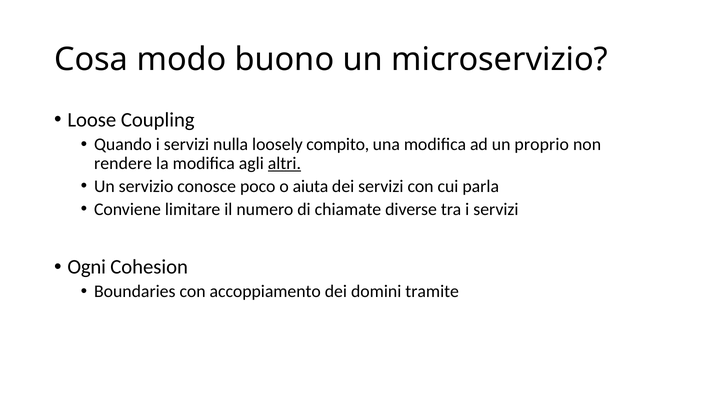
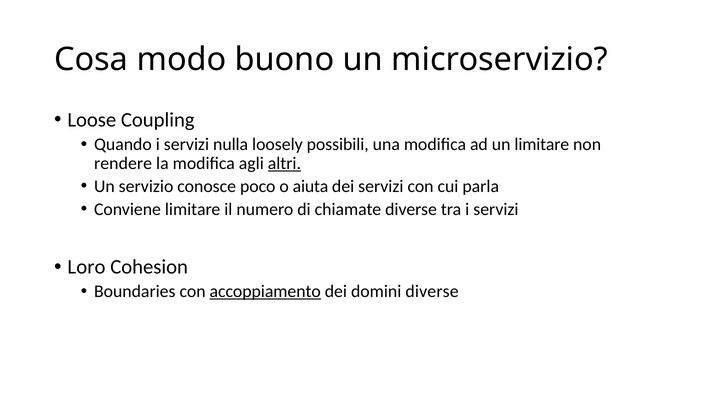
compito: compito -> possibili
un proprio: proprio -> limitare
Ogni: Ogni -> Loro
accoppiamento underline: none -> present
domini tramite: tramite -> diverse
